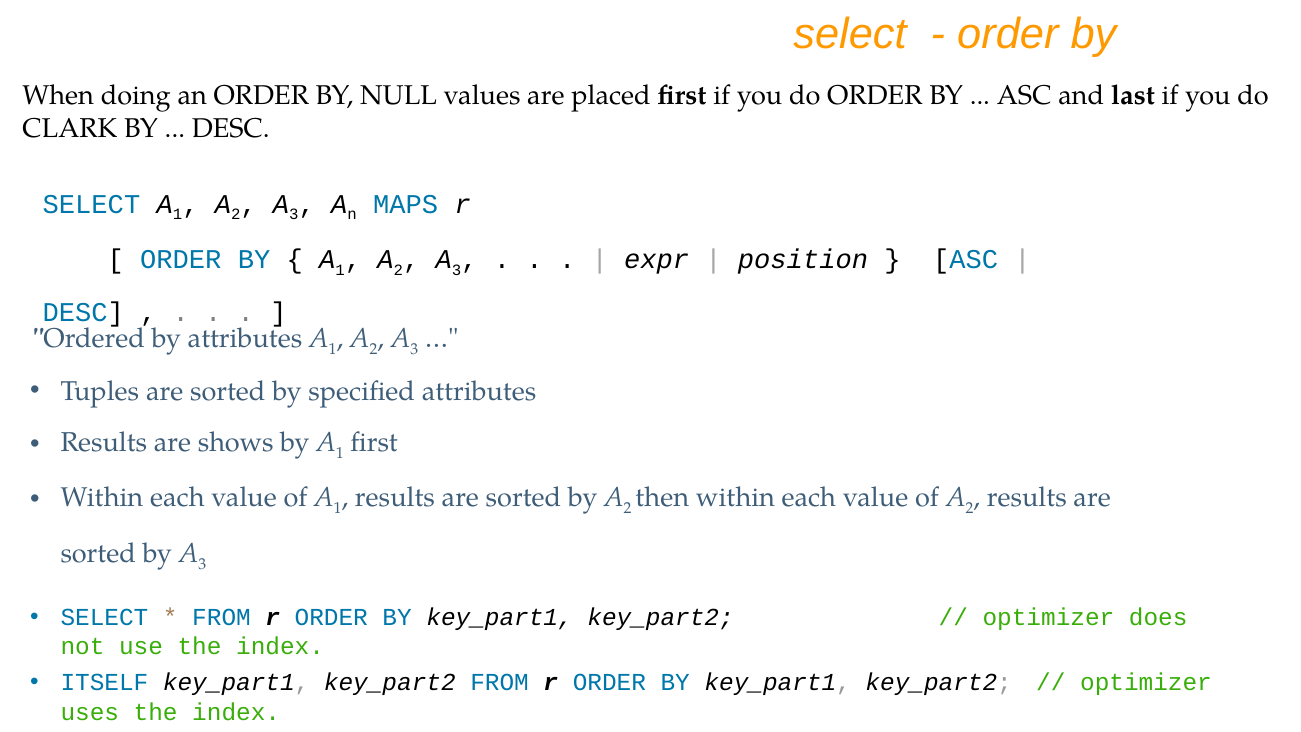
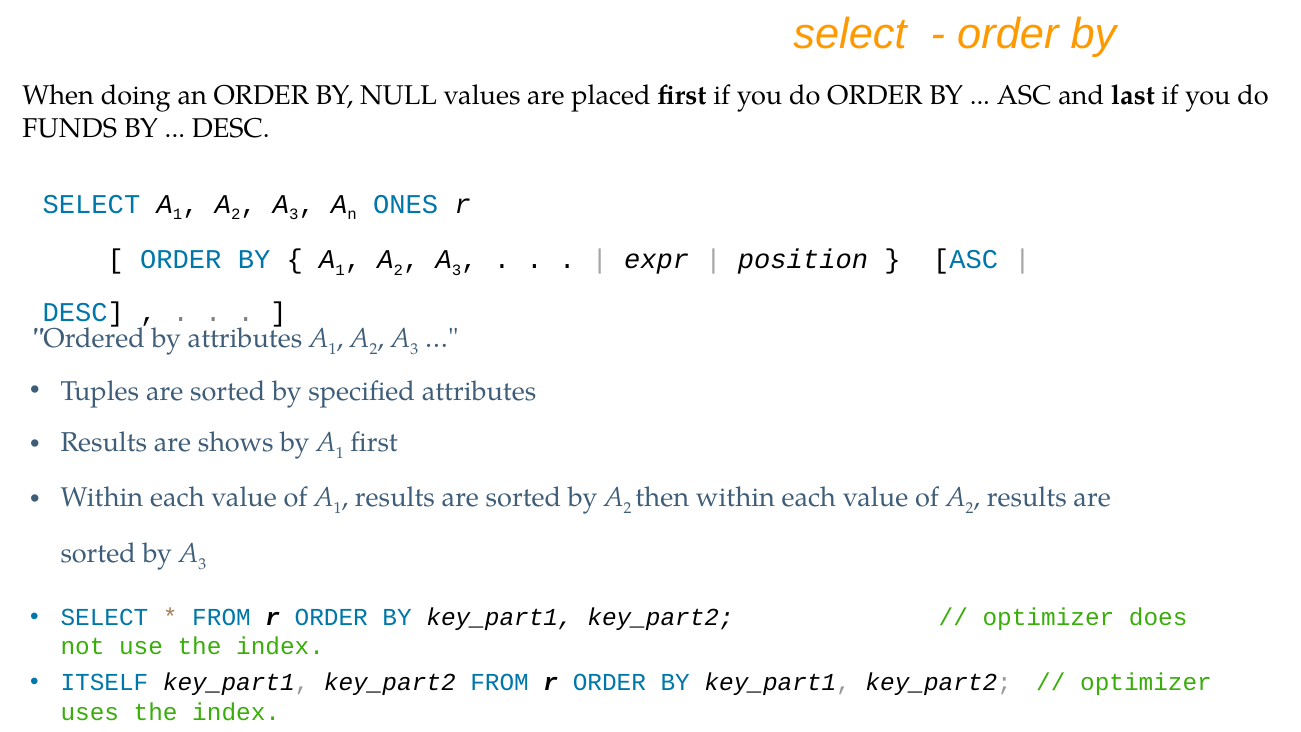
CLARK: CLARK -> FUNDS
MAPS: MAPS -> ONES
